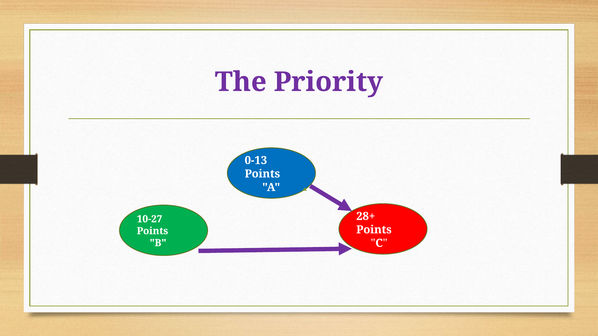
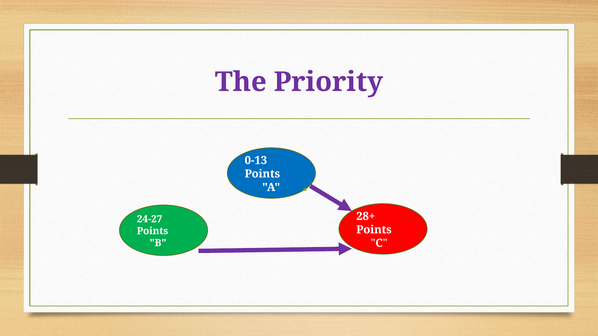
10-27: 10-27 -> 24-27
